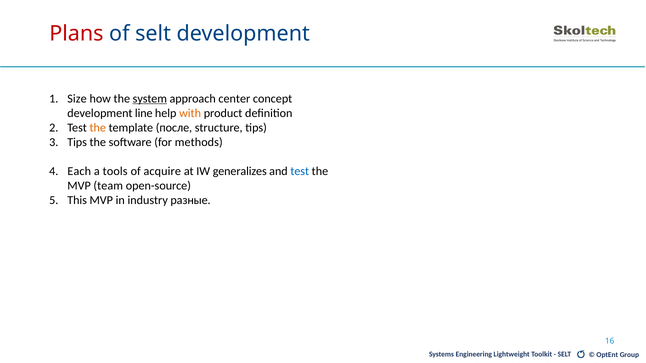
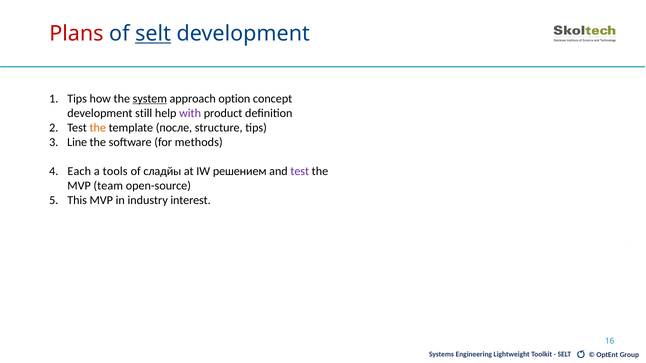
selt at (153, 34) underline: none -> present
Size at (77, 99): Size -> Tips
center: center -> option
line: line -> still
with colour: orange -> purple
Tips at (77, 142): Tips -> Line
acquire: acquire -> сладйы
generalizes: generalizes -> решением
test at (300, 171) colour: blue -> purple
разные: разные -> interest
